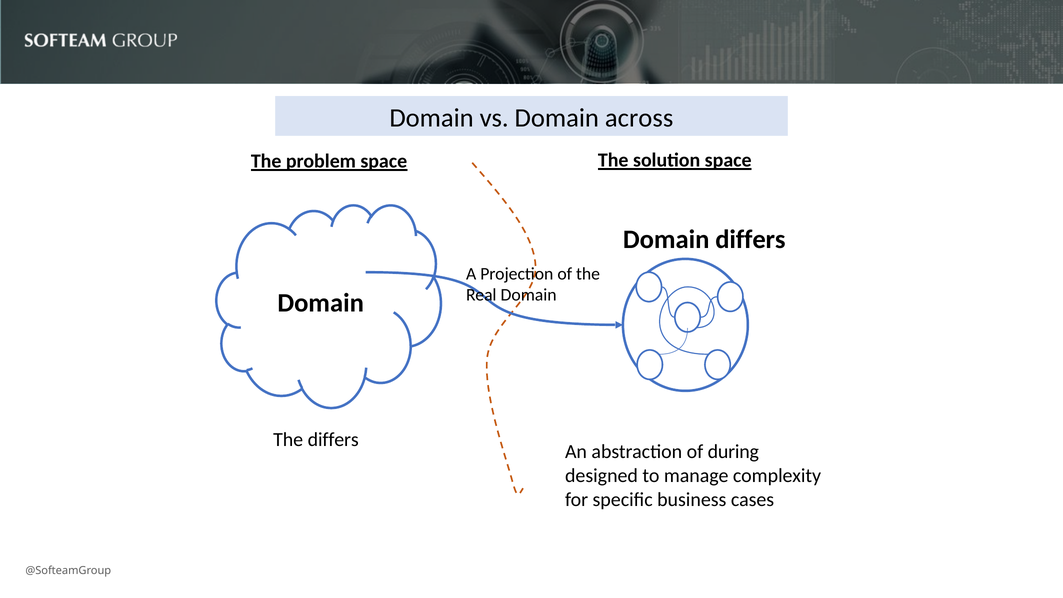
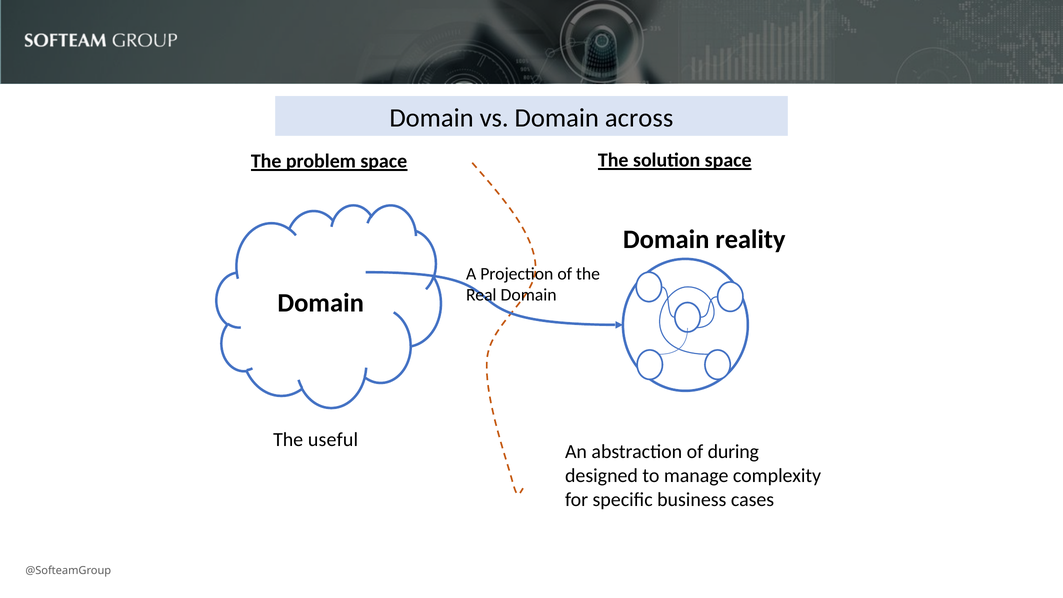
Domain differs: differs -> reality
The differs: differs -> useful
